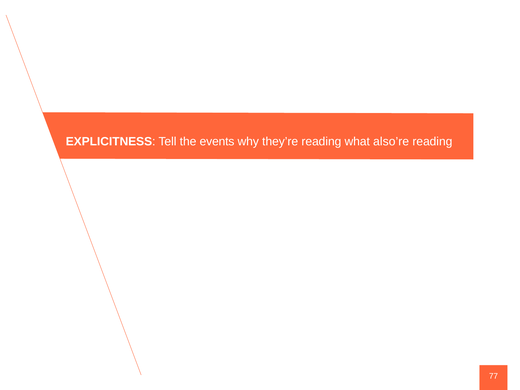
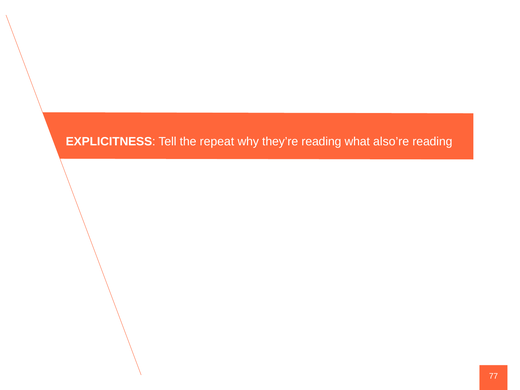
events: events -> repeat
